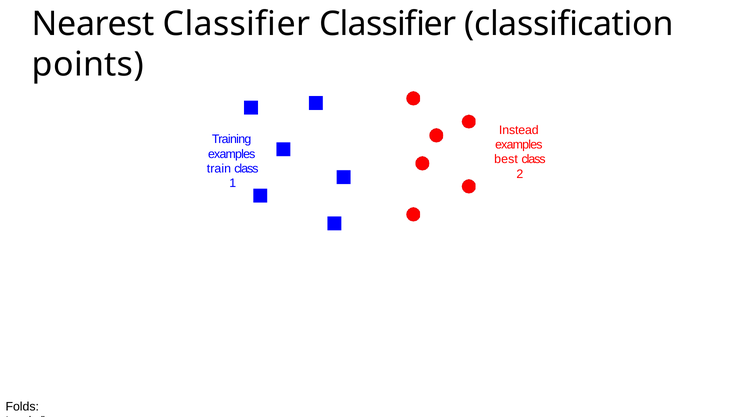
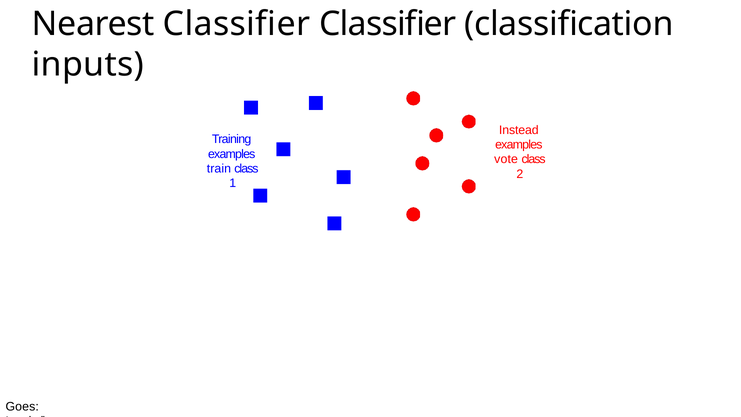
points: points -> inputs
best: best -> vote
Folds: Folds -> Goes
